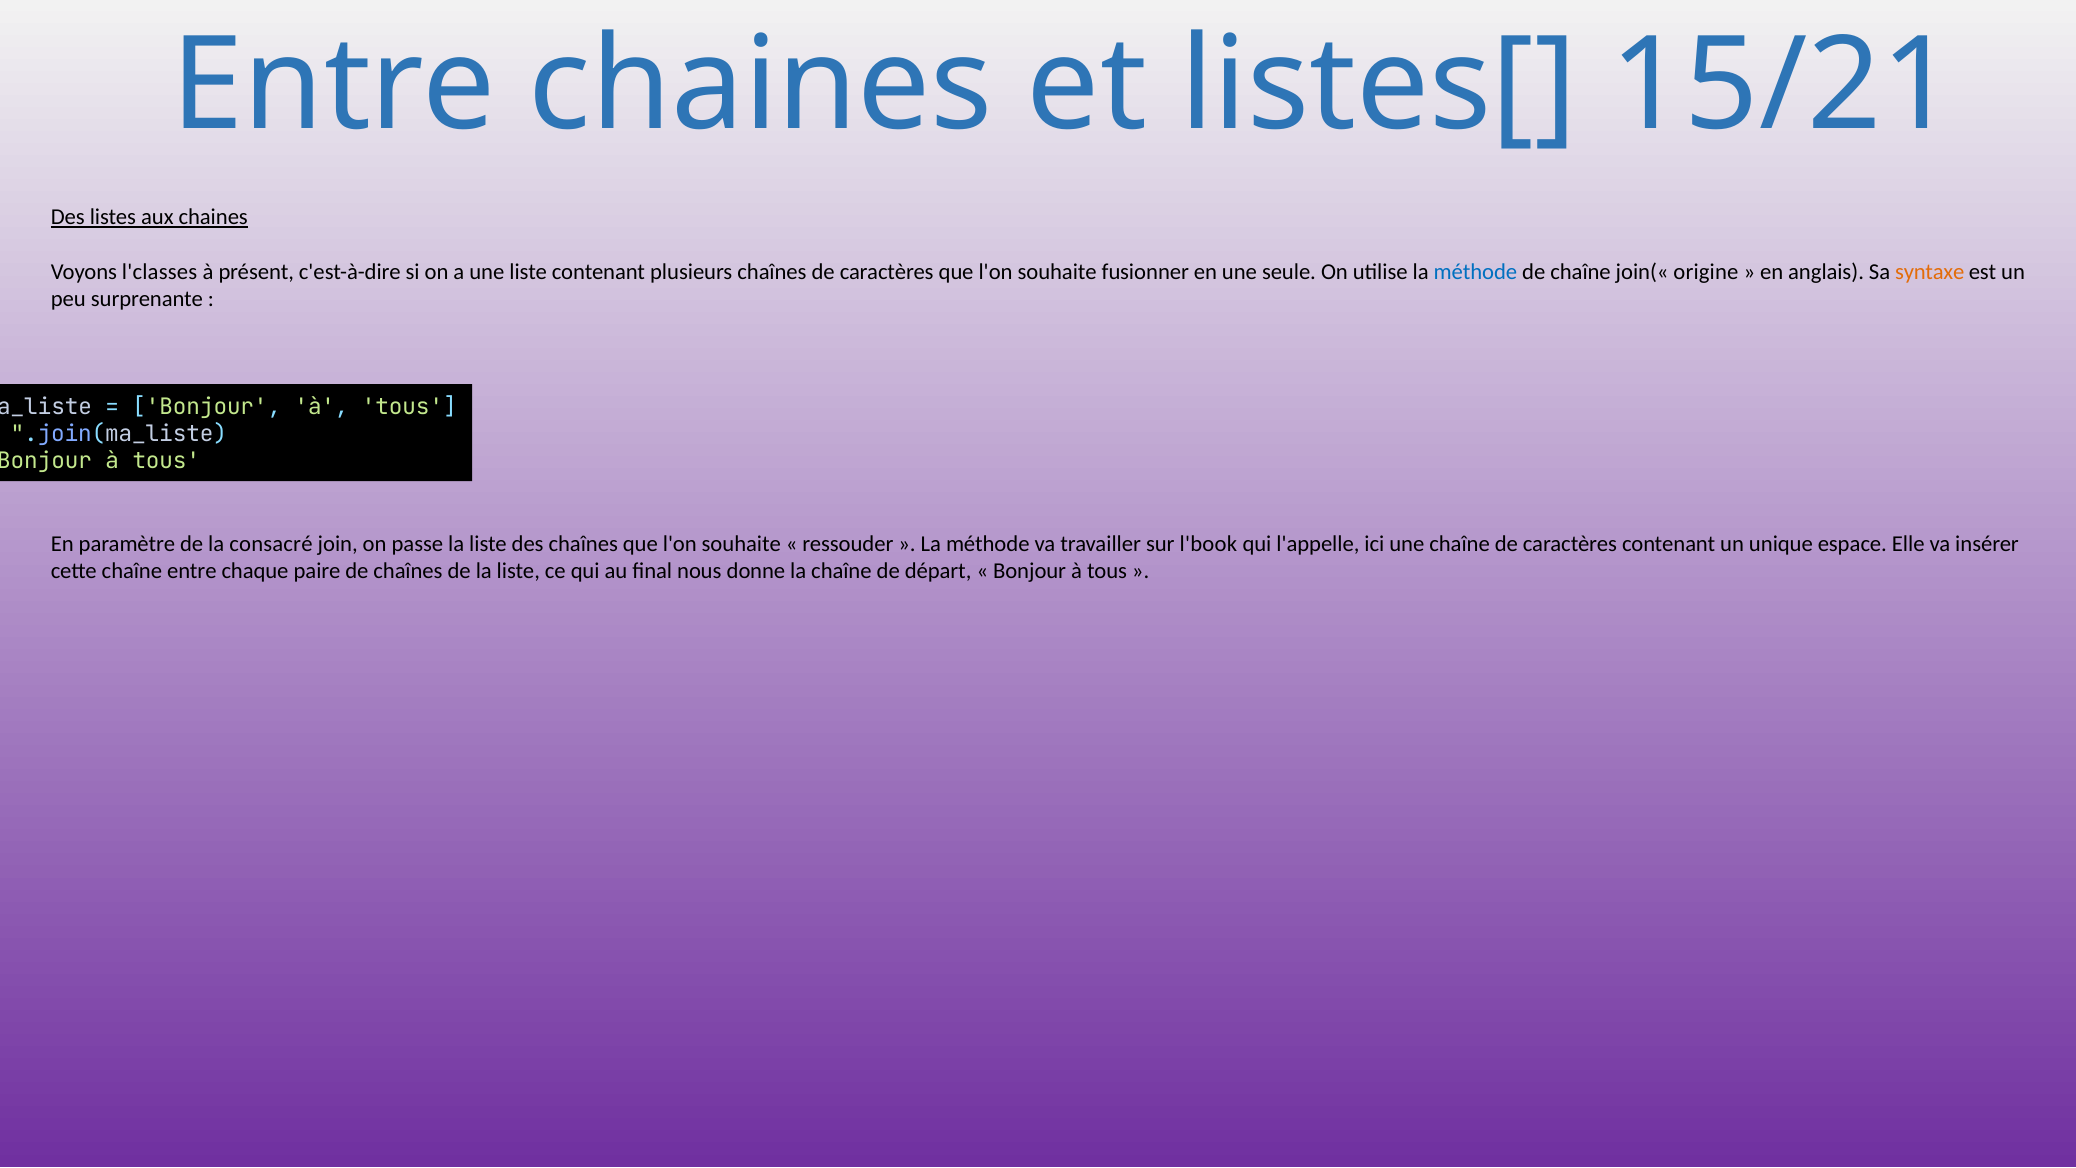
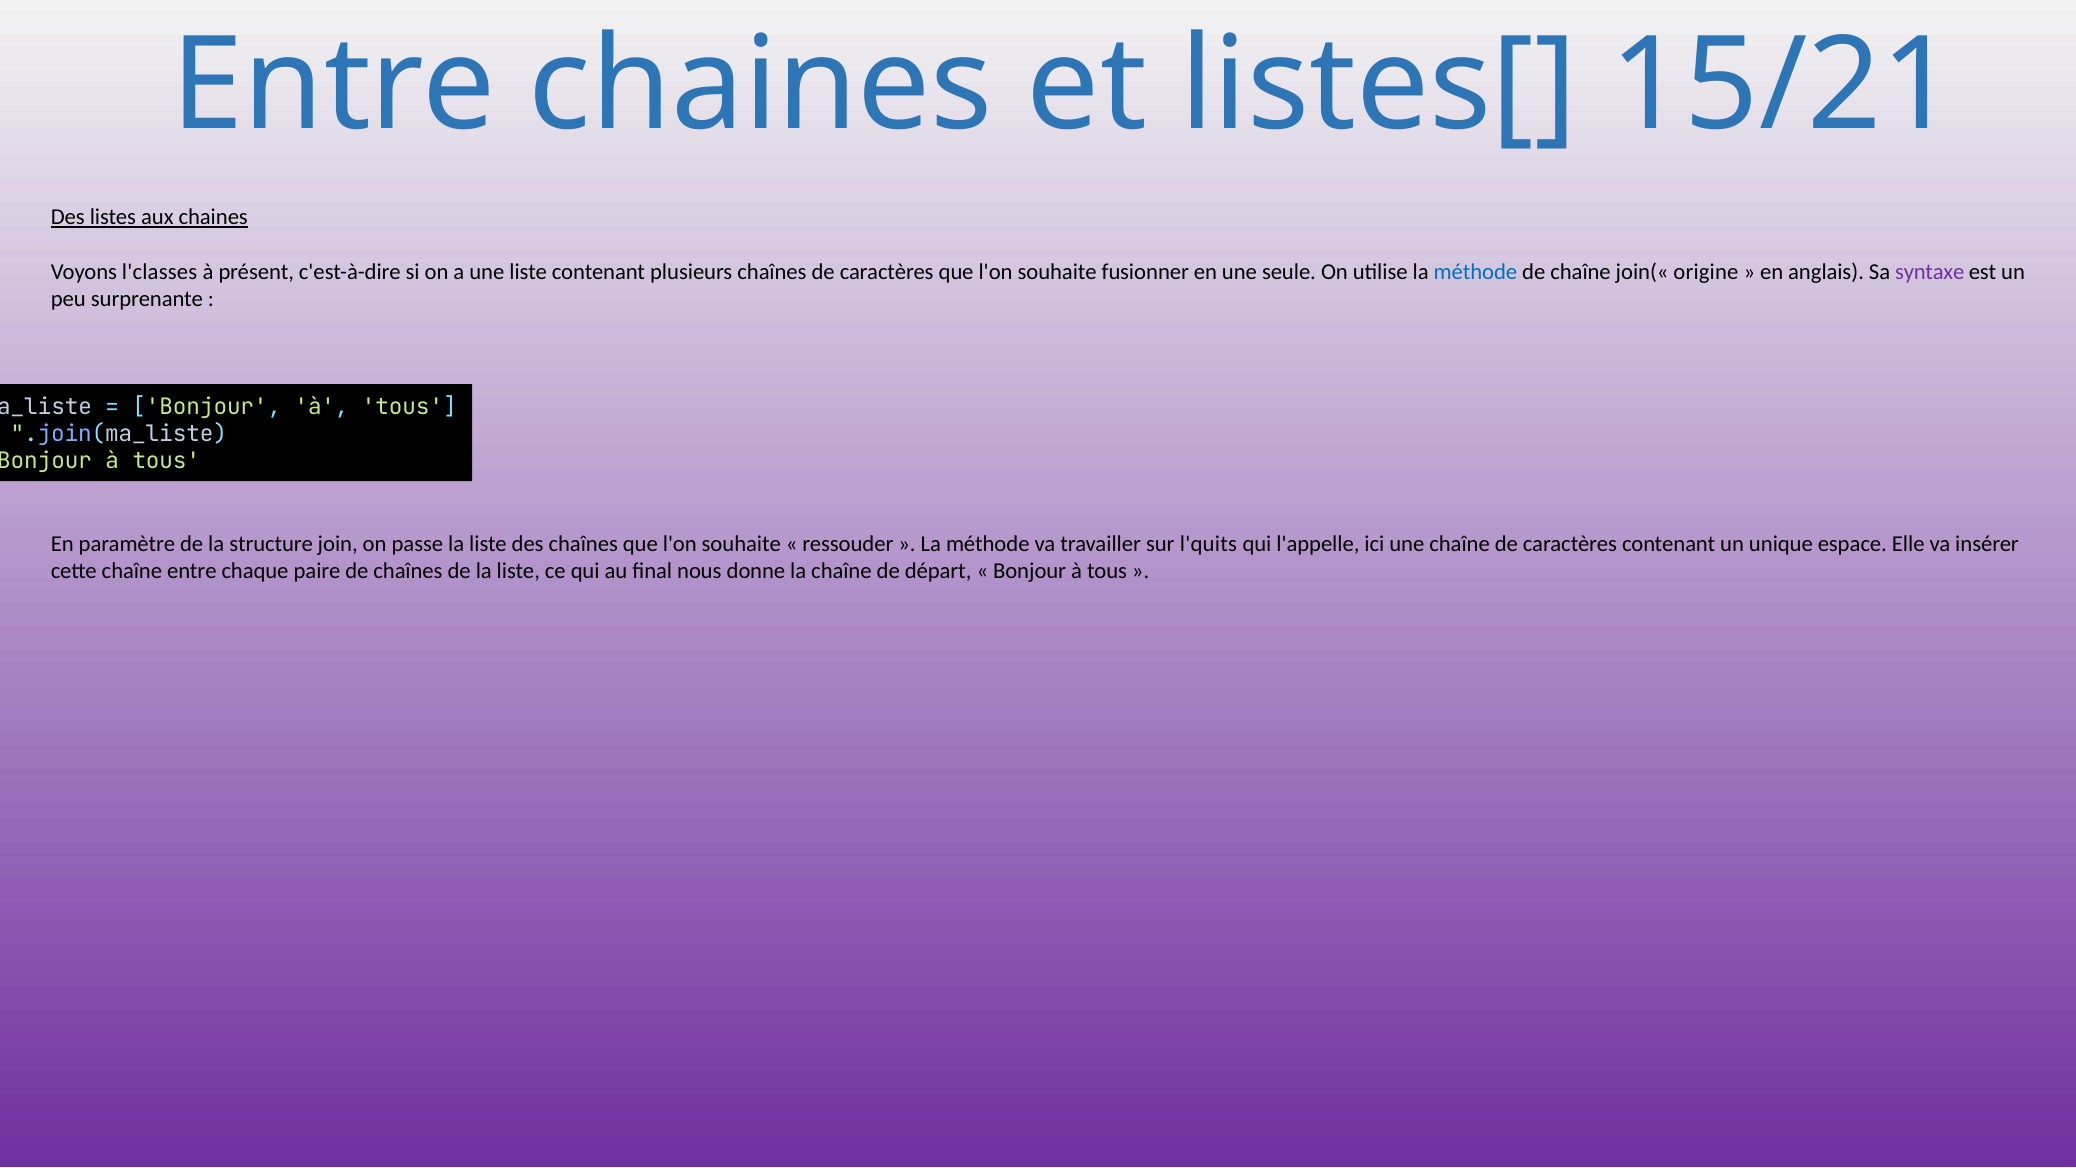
syntaxe colour: orange -> purple
consacré: consacré -> structure
l'book: l'book -> l'quits
